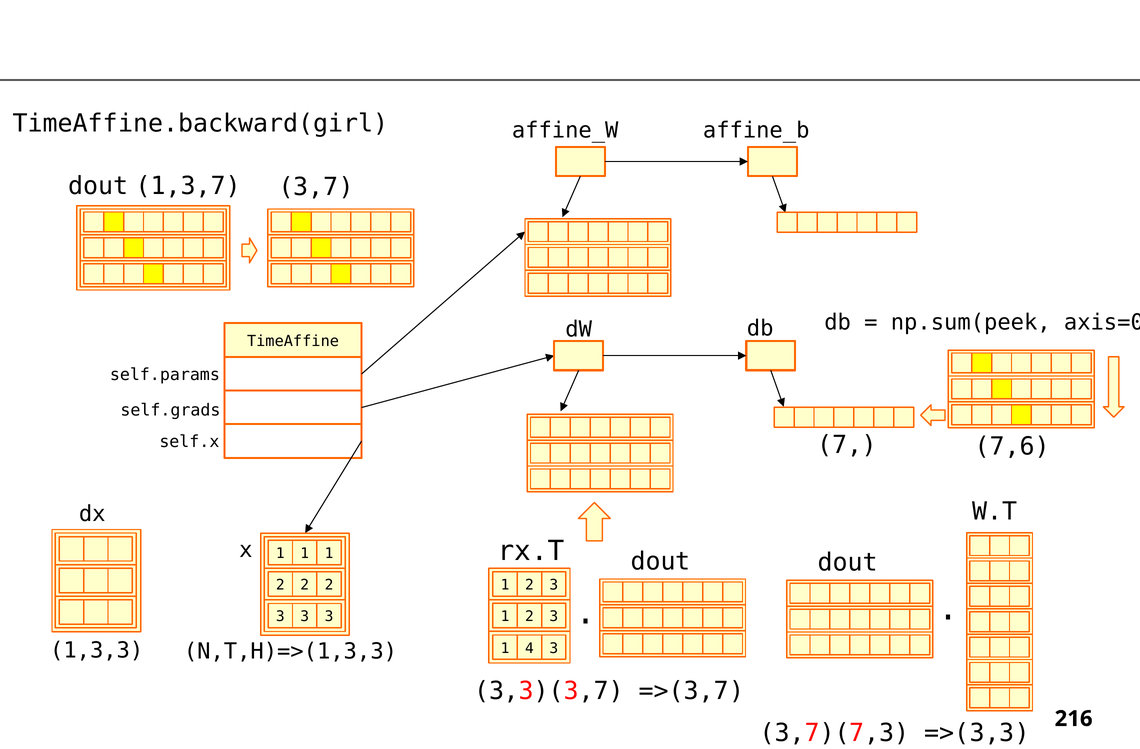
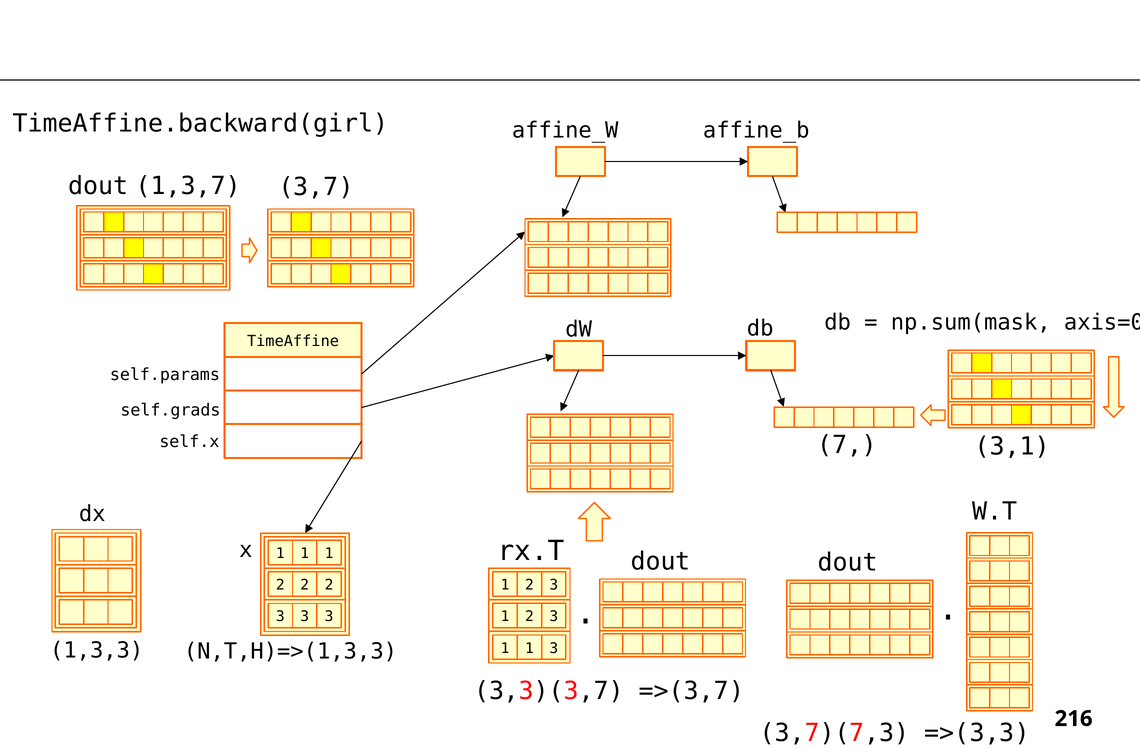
np.sum(peek: np.sum(peek -> np.sum(mask
7,6: 7,6 -> 3,1
4 at (529, 648): 4 -> 1
